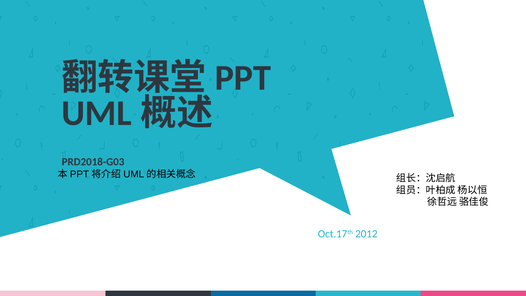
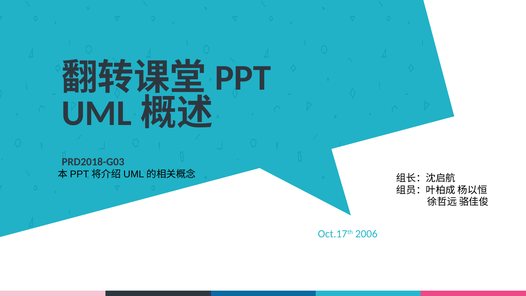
2012: 2012 -> 2006
